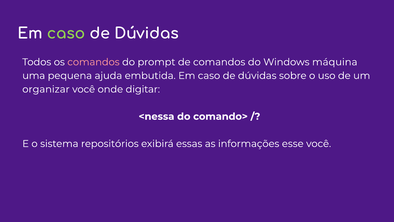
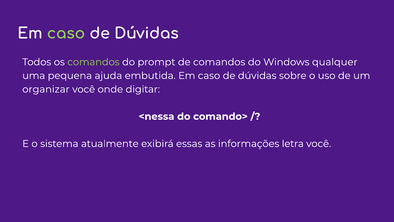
comandos at (93, 62) colour: pink -> light green
máquina: máquina -> qualquer
repositórios: repositórios -> atualmente
esse: esse -> letra
